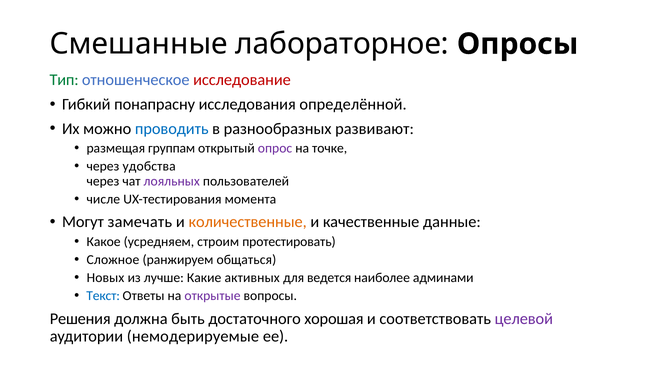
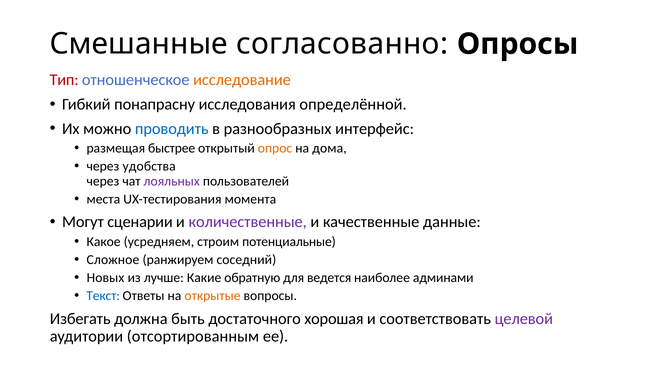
лабораторное: лабораторное -> согласованно
Тип colour: green -> red
исследование colour: red -> orange
развивают: развивают -> интерфейс
группам: группам -> быстрее
опрос colour: purple -> orange
точке: точке -> дома
числе: числе -> места
замечать: замечать -> сценарии
количественные colour: orange -> purple
протестировать: протестировать -> потенциальные
общаться: общаться -> соседний
активных: активных -> обратную
открытые colour: purple -> orange
Решения: Решения -> Избегать
немодерируемые: немодерируемые -> отсортированным
